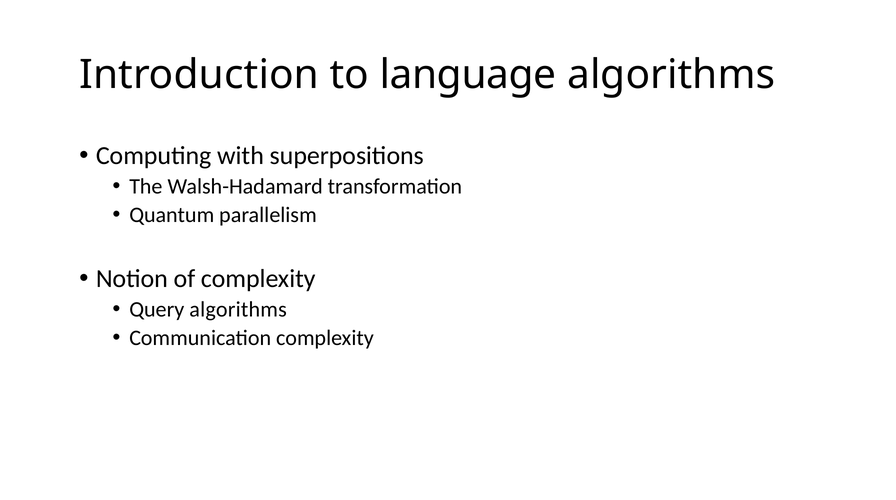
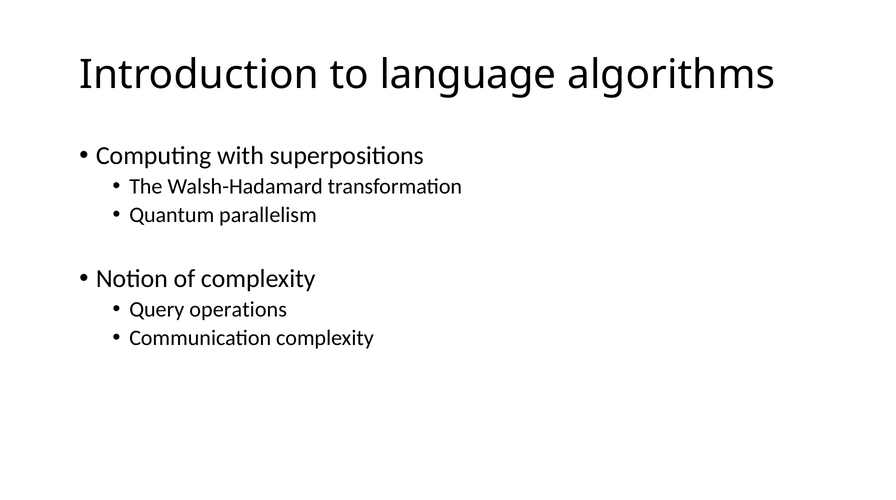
Query algorithms: algorithms -> operations
